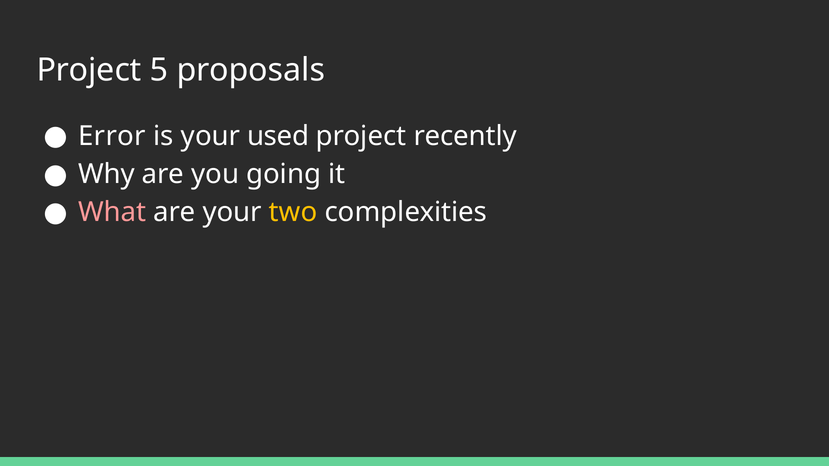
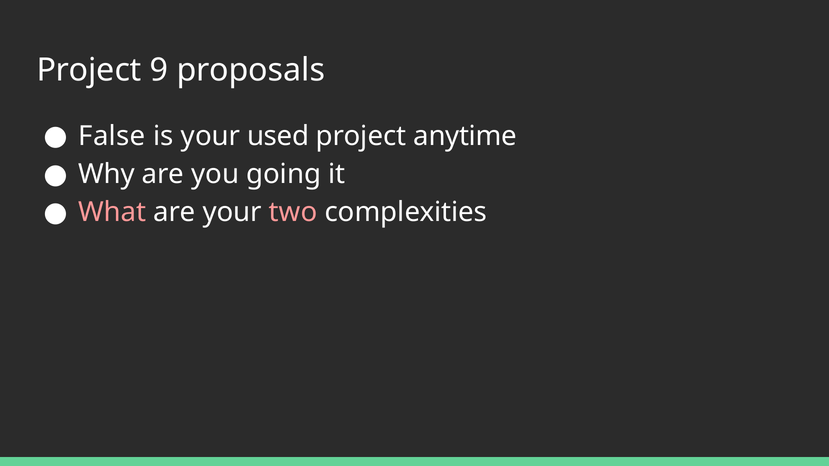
5: 5 -> 9
Error: Error -> False
recently: recently -> anytime
two colour: yellow -> pink
